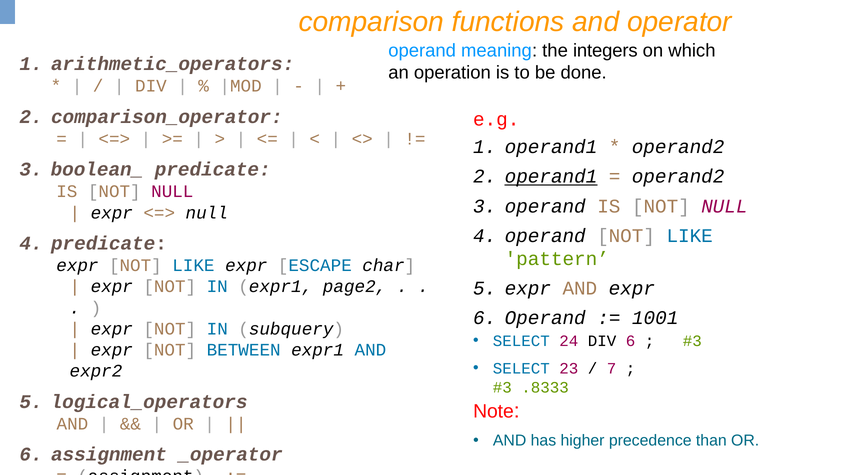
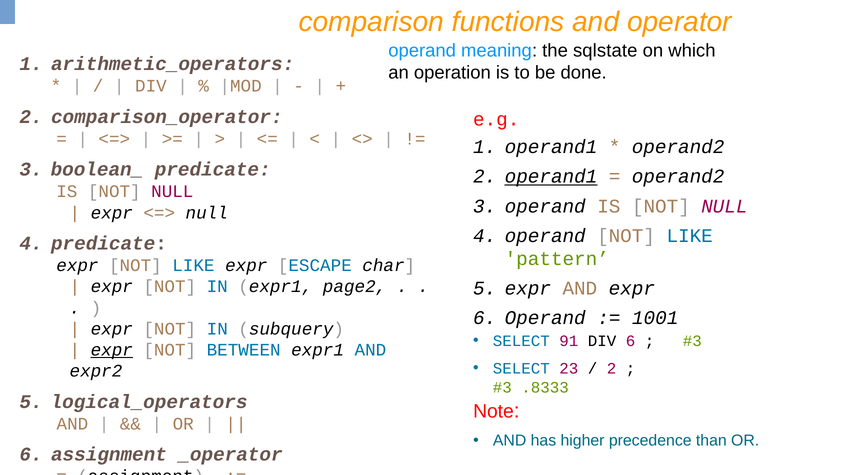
integers: integers -> sqlstate
24: 24 -> 91
expr at (112, 350) underline: none -> present
7 at (612, 368): 7 -> 2
